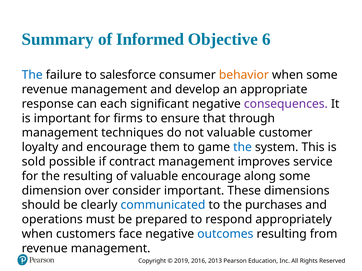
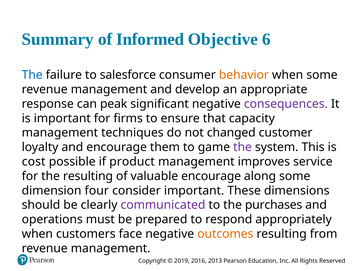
each: each -> peak
through: through -> capacity
not valuable: valuable -> changed
the at (243, 147) colour: blue -> purple
sold: sold -> cost
contract: contract -> product
over: over -> four
communicated colour: blue -> purple
outcomes colour: blue -> orange
